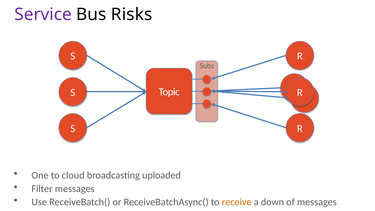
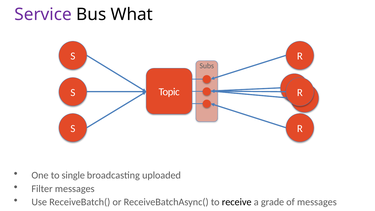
Risks: Risks -> What
cloud: cloud -> single
receive colour: orange -> black
down: down -> grade
